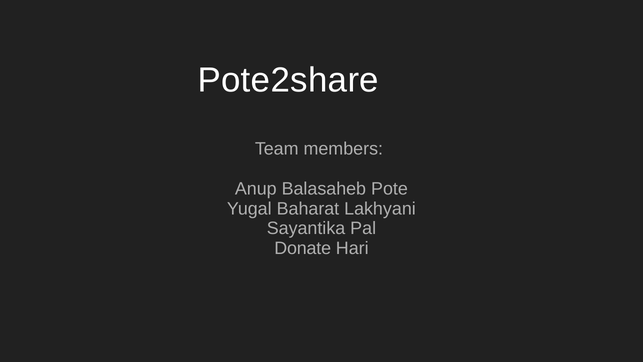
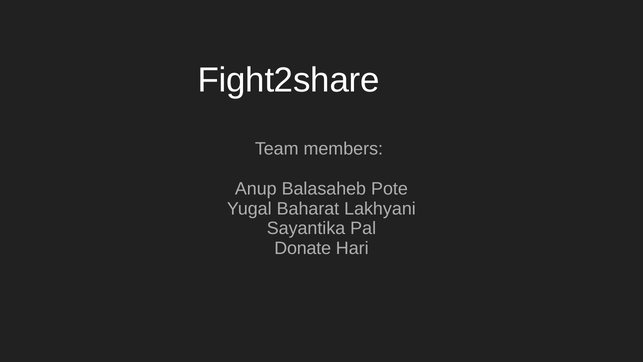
Pote2share: Pote2share -> Fight2share
